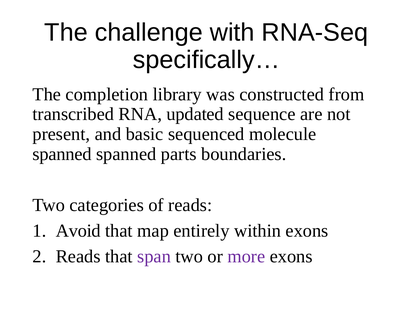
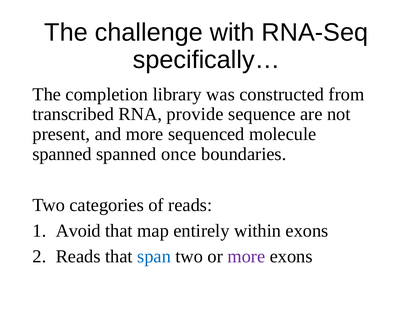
updated: updated -> provide
and basic: basic -> more
parts: parts -> once
span colour: purple -> blue
